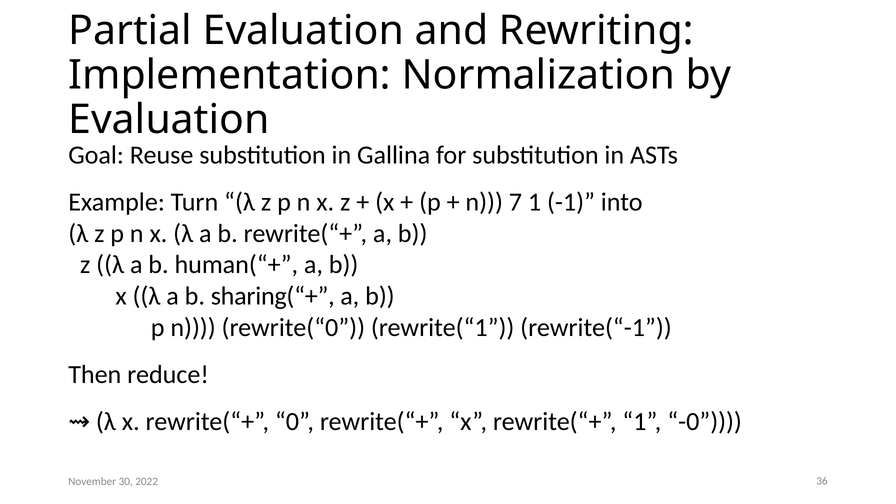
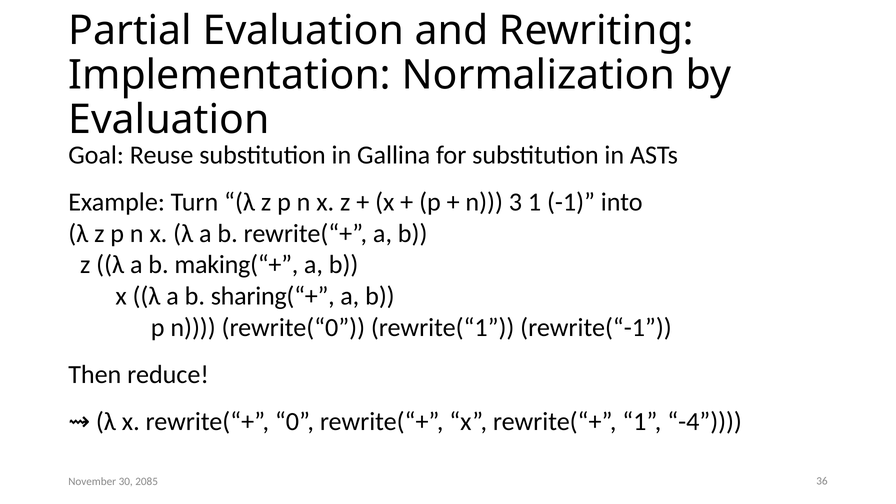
7: 7 -> 3
human(“+: human(“+ -> making(“+
-0: -0 -> -4
2022: 2022 -> 2085
